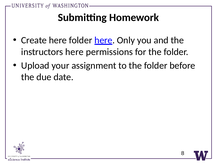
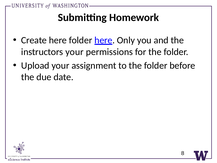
instructors here: here -> your
